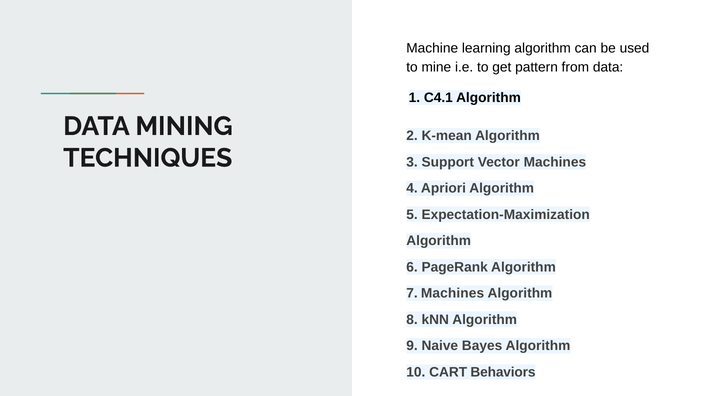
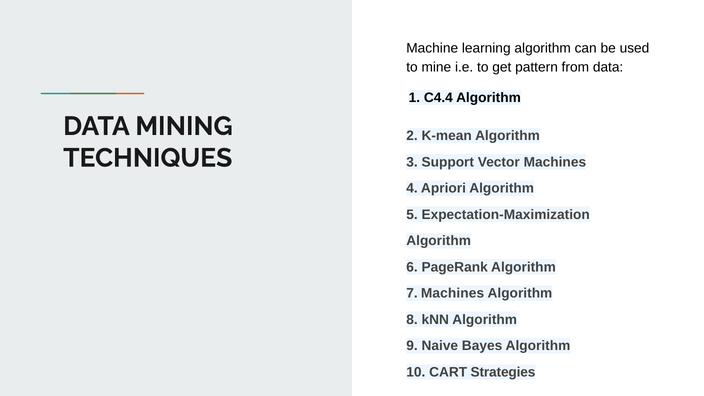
C4.1: C4.1 -> C4.4
Behaviors: Behaviors -> Strategies
